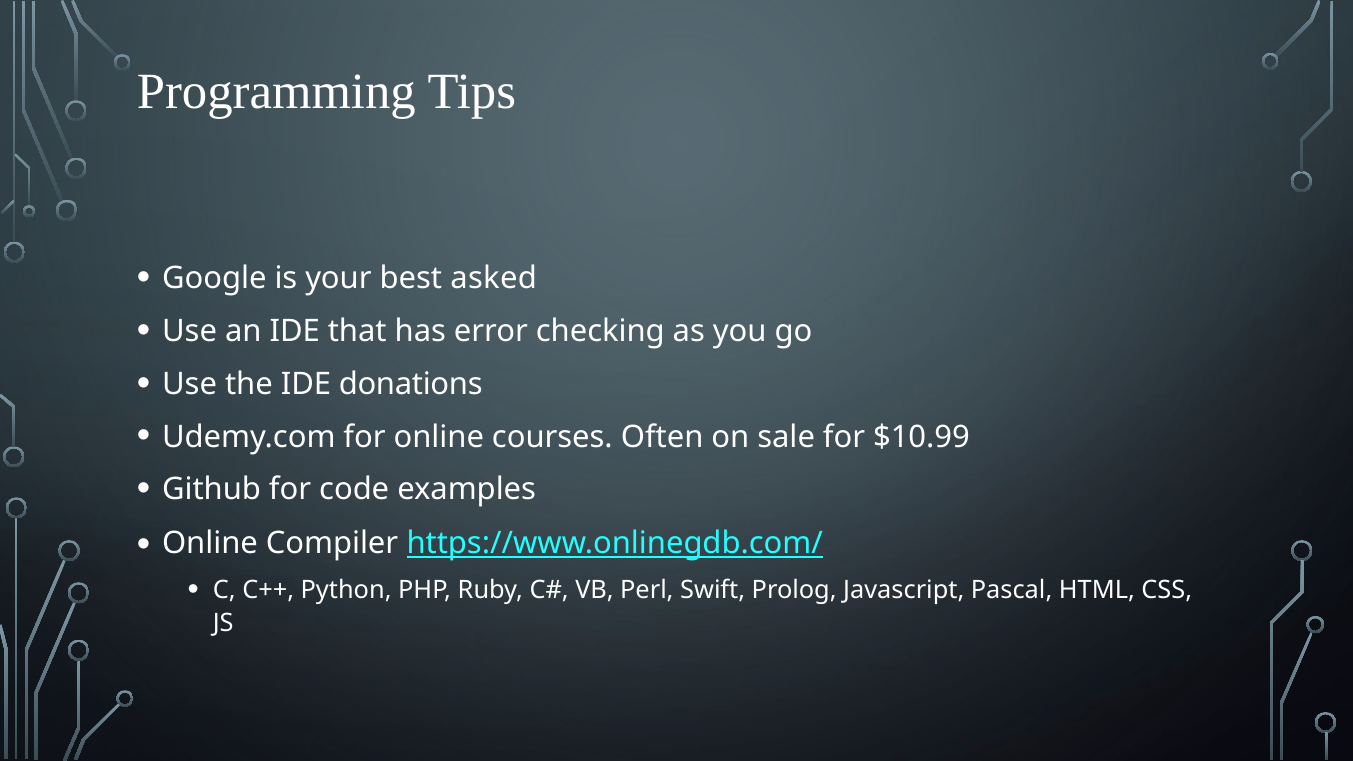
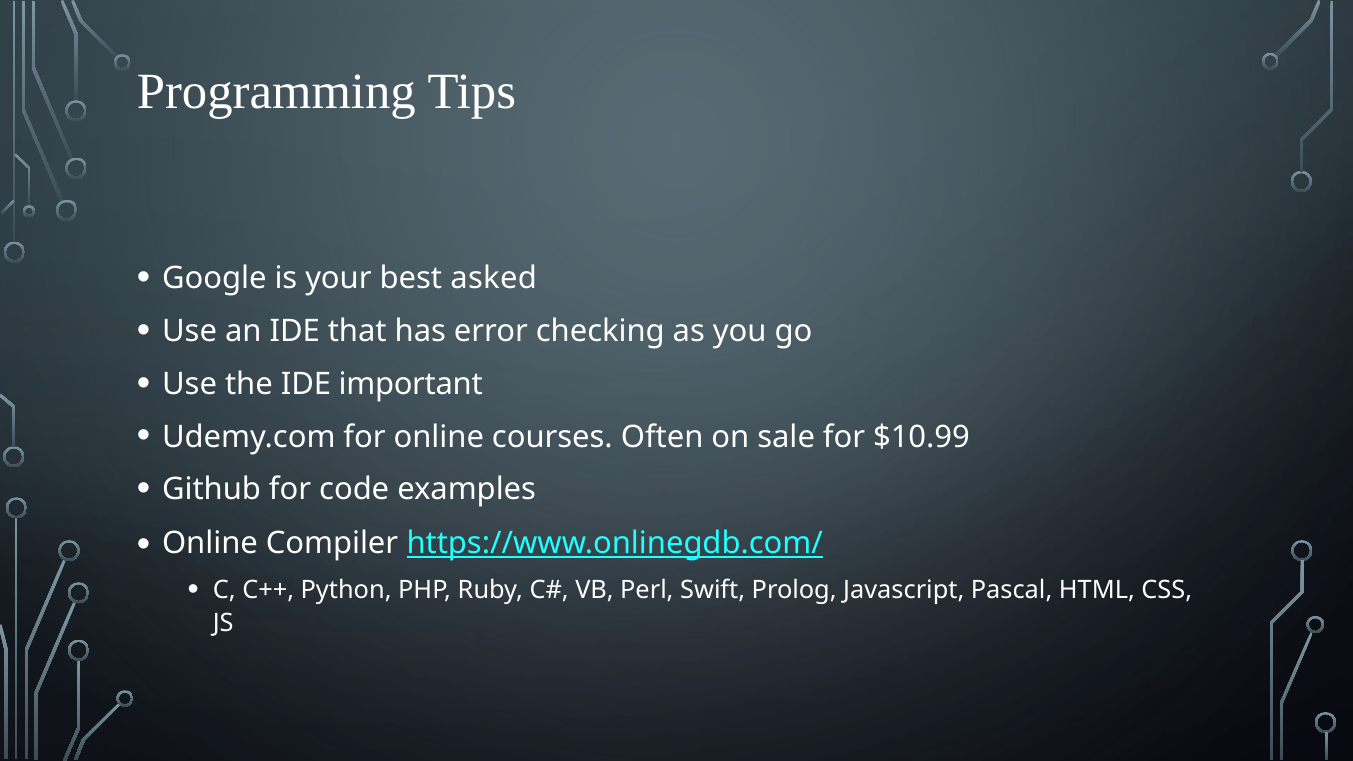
donations: donations -> important
